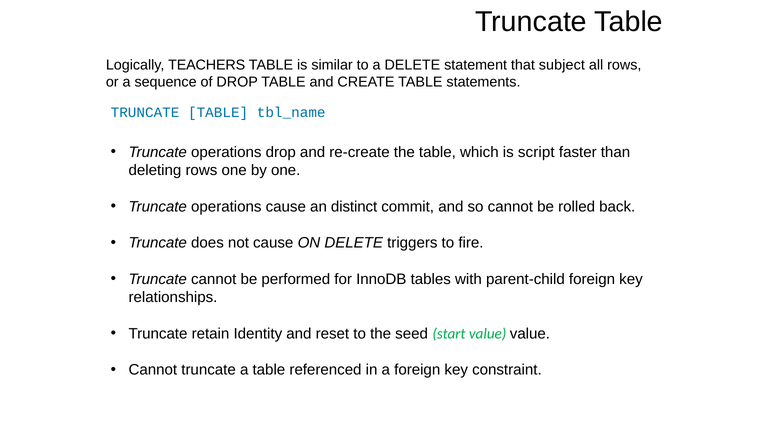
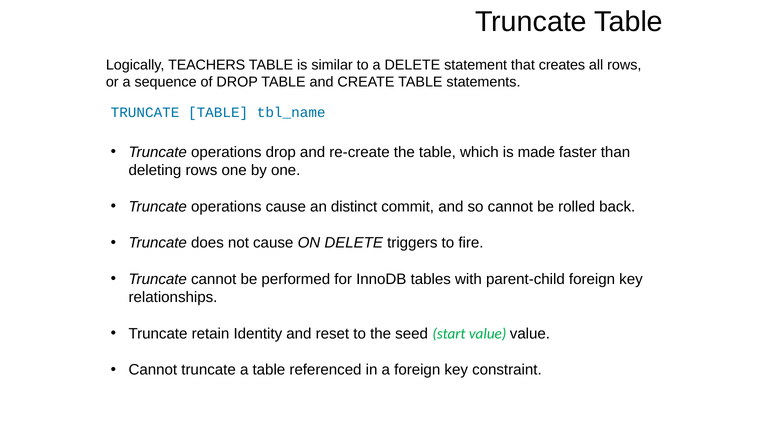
subject: subject -> creates
script: script -> made
